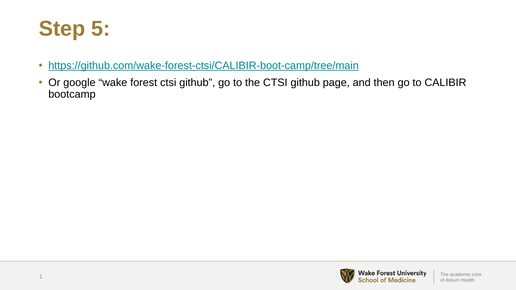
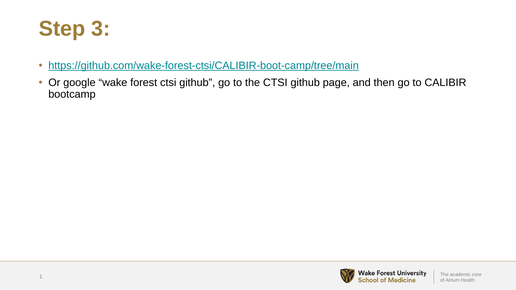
5: 5 -> 3
